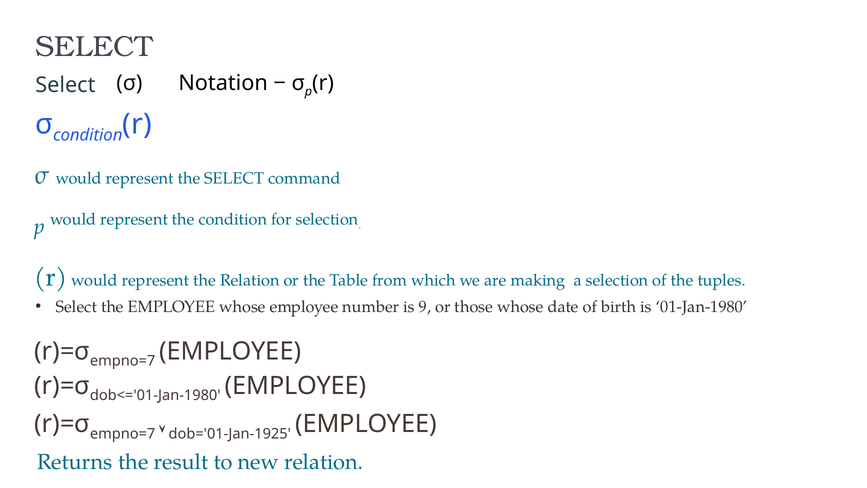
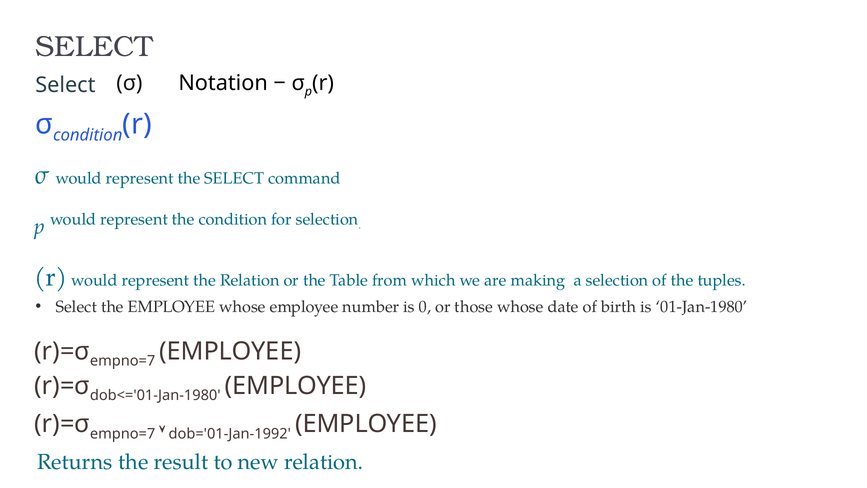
9: 9 -> 0
dob='01-Jan-1925: dob='01-Jan-1925 -> dob='01-Jan-1992
